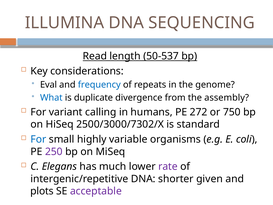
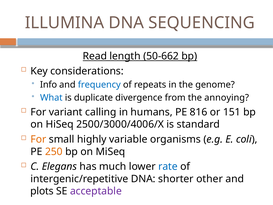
50-537: 50-537 -> 50-662
Eval: Eval -> Info
assembly: assembly -> annoying
272: 272 -> 816
750: 750 -> 151
2500/3000/7302/X: 2500/3000/7302/X -> 2500/3000/4006/X
For at (38, 139) colour: blue -> orange
250 colour: purple -> orange
rate colour: purple -> blue
given: given -> other
